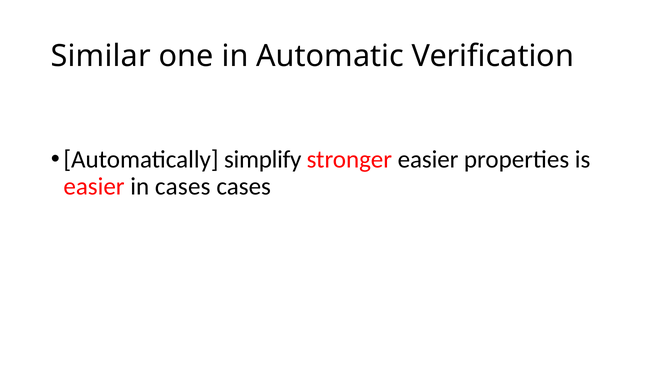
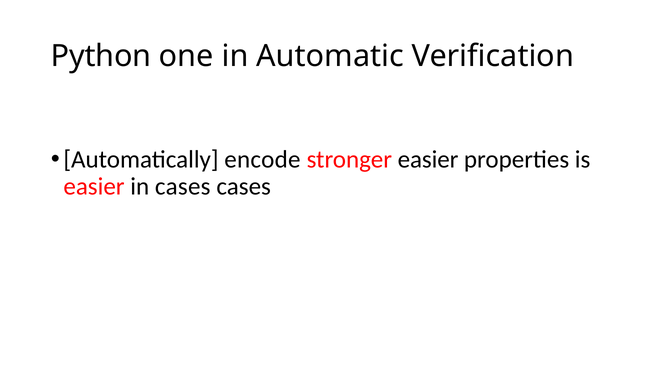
Similar: Similar -> Python
simplify: simplify -> encode
